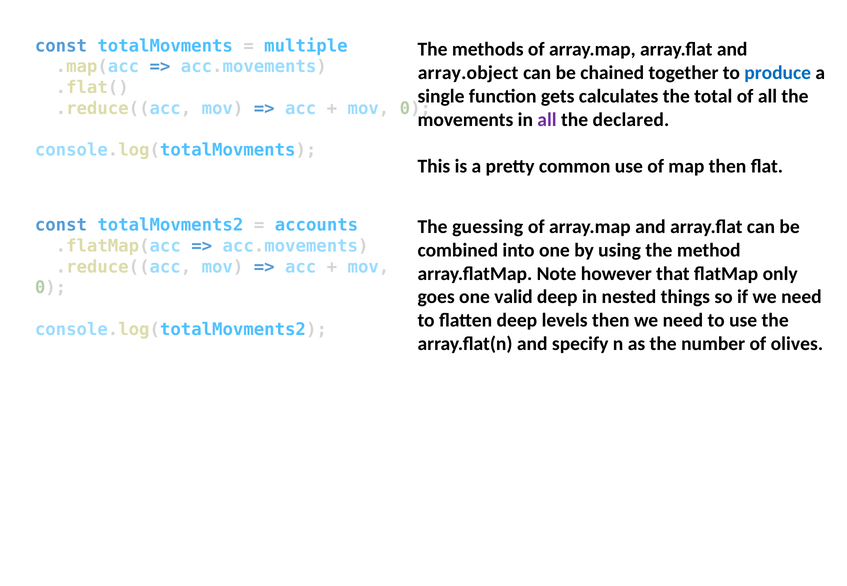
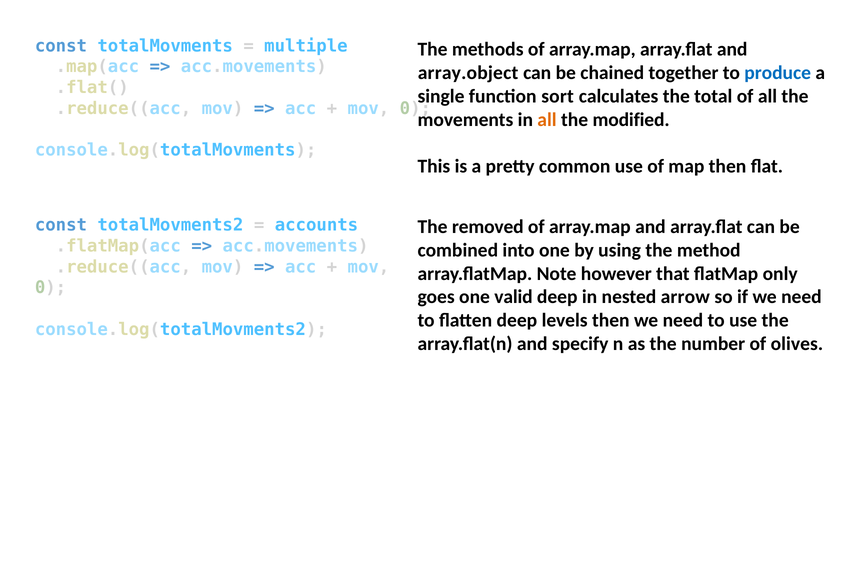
gets: gets -> sort
all at (547, 120) colour: purple -> orange
declared: declared -> modified
guessing: guessing -> removed
things: things -> arrow
